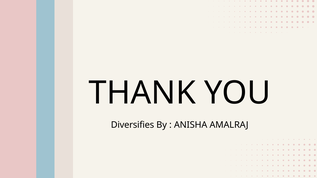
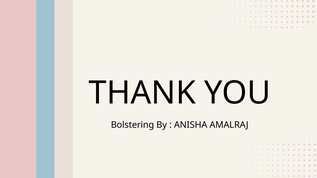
Diversifies: Diversifies -> Bolstering
